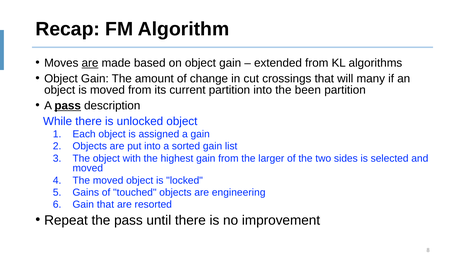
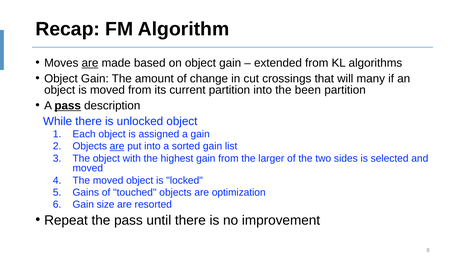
are at (117, 146) underline: none -> present
engineering: engineering -> optimization
Gain that: that -> size
